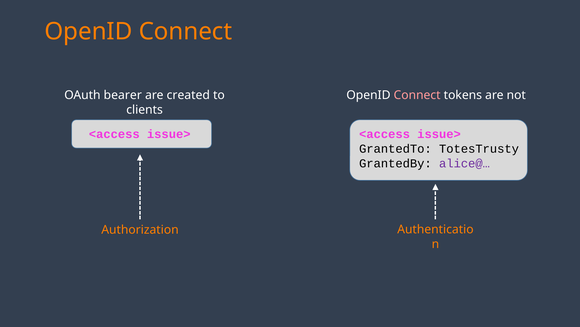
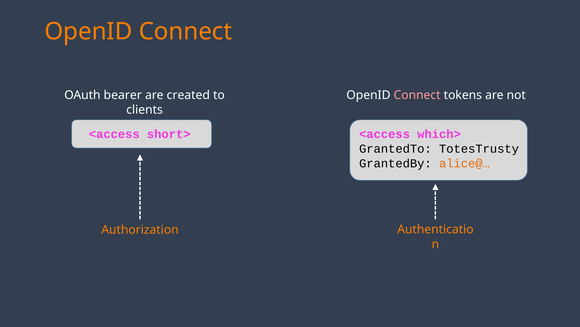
issue> at (169, 134): issue> -> short>
issue> at (439, 134): issue> -> which>
alice@… colour: purple -> orange
